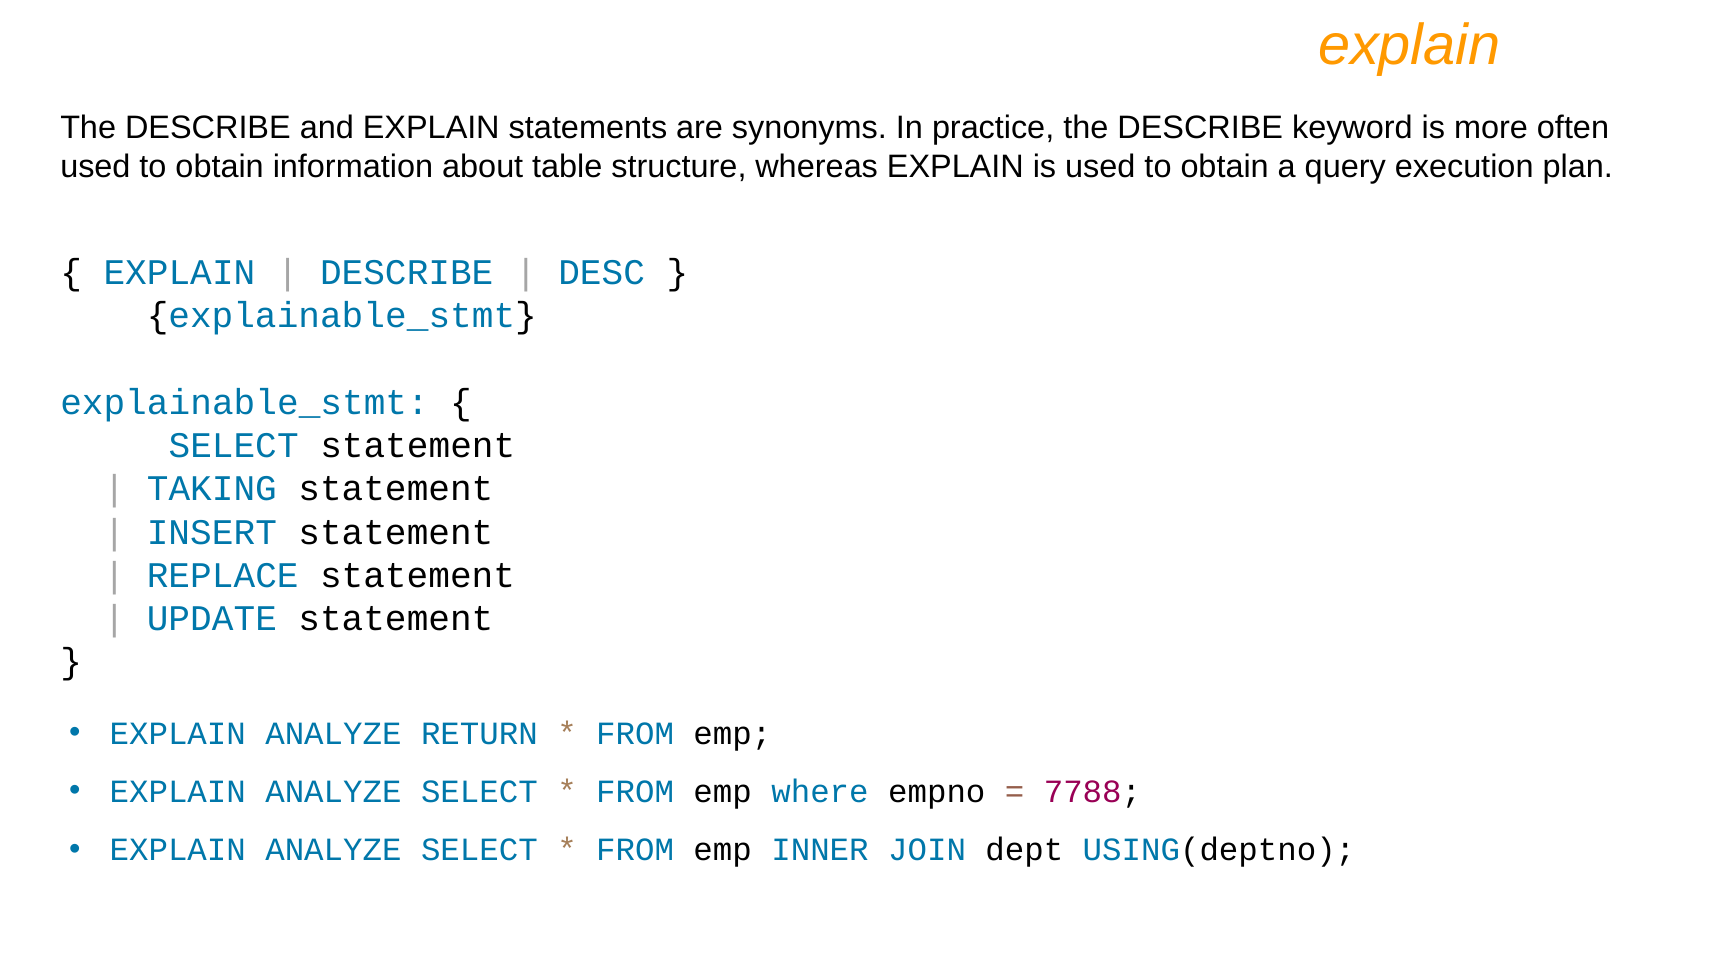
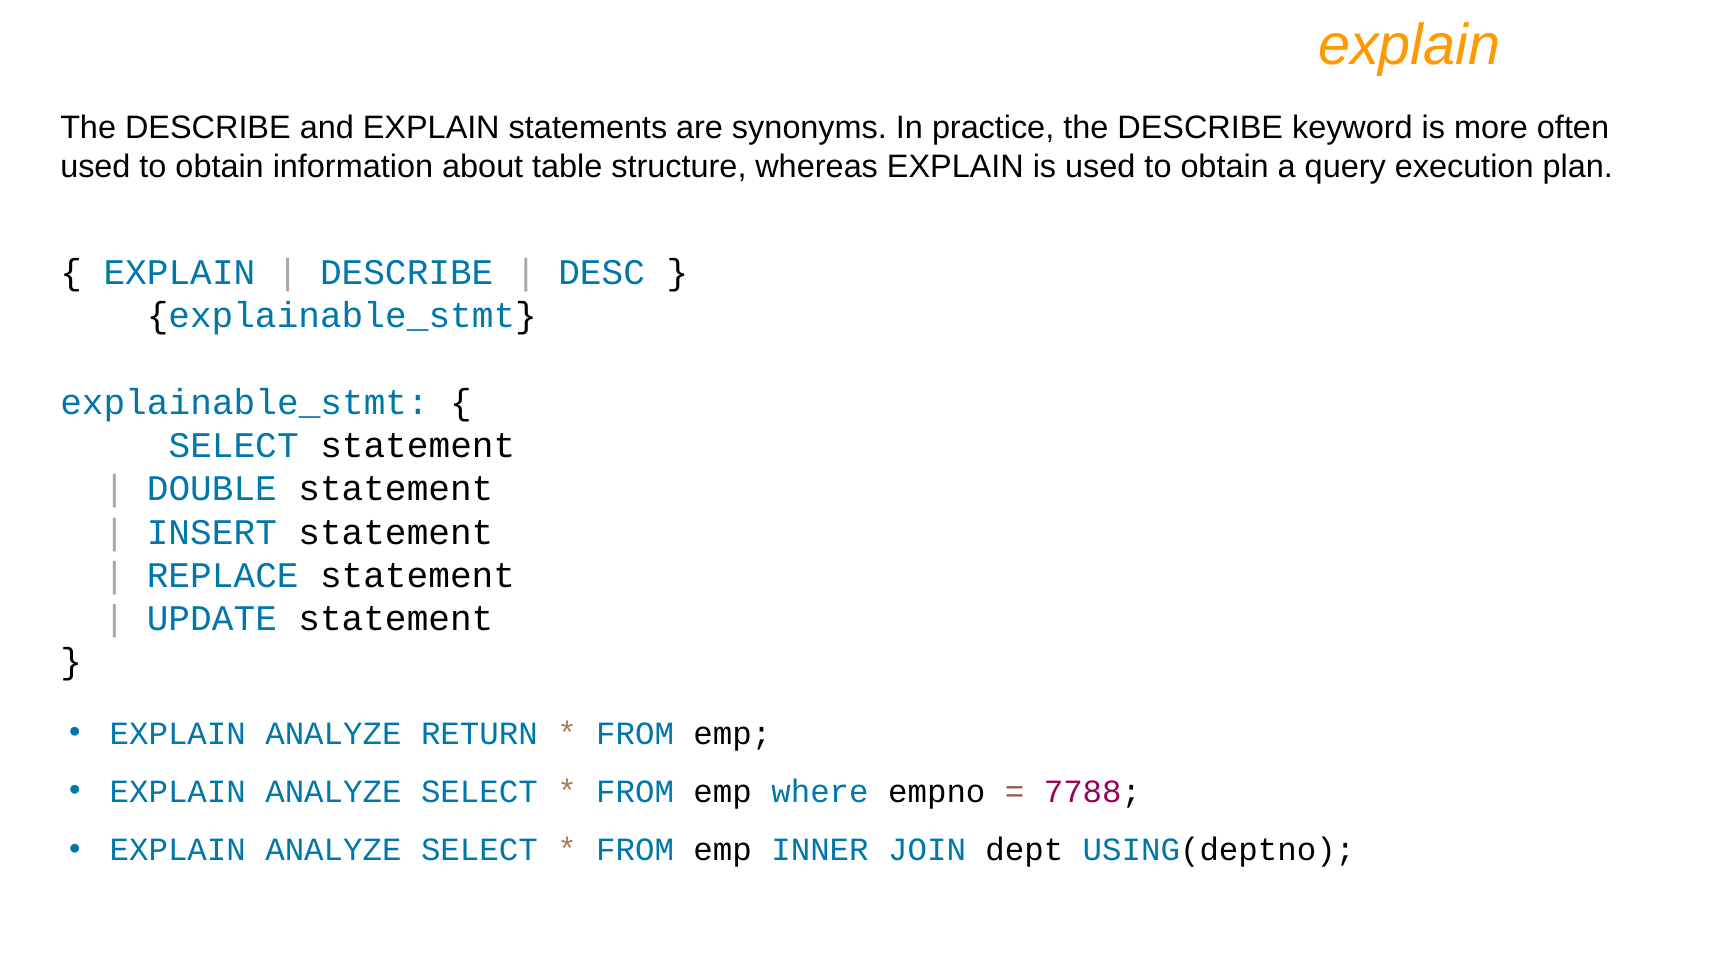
TAKING: TAKING -> DOUBLE
